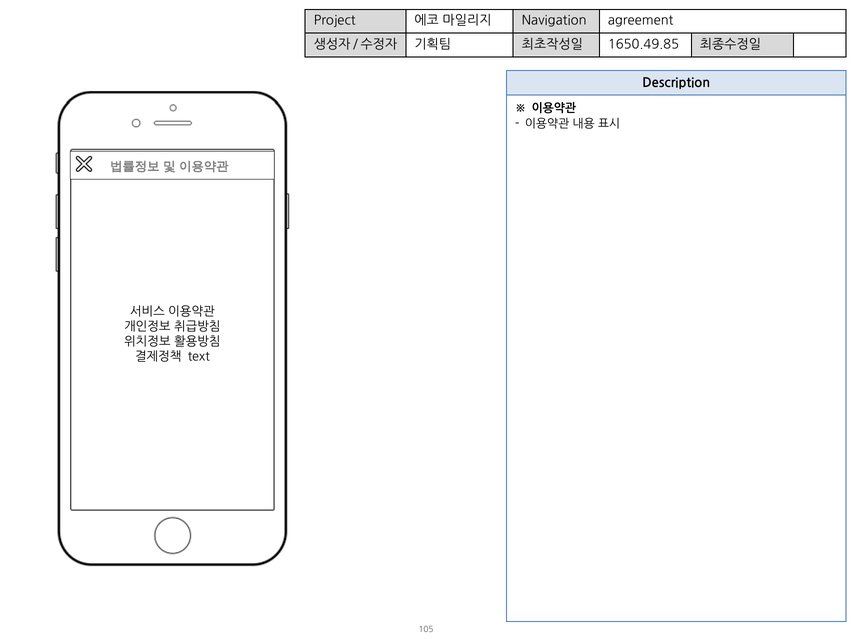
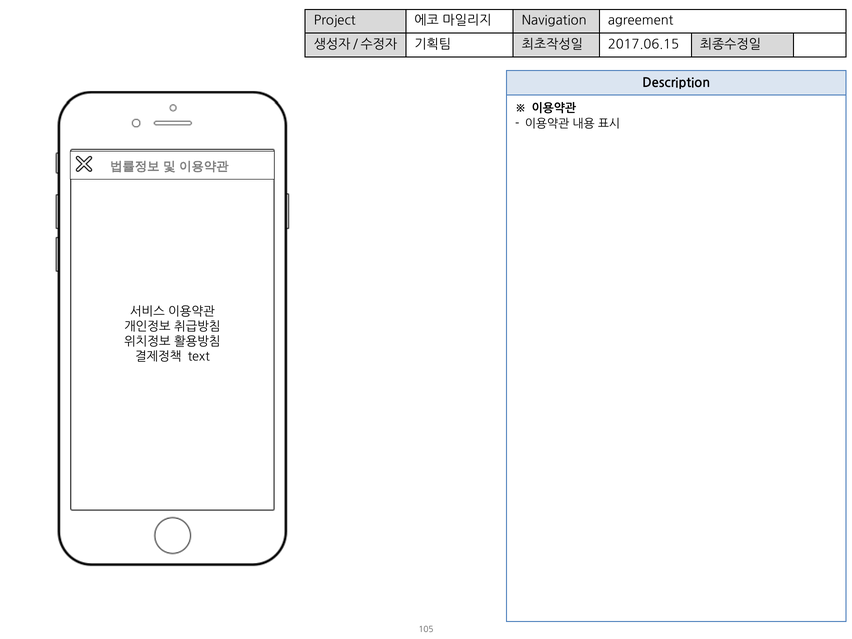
1650.49.85: 1650.49.85 -> 2017.06.15
